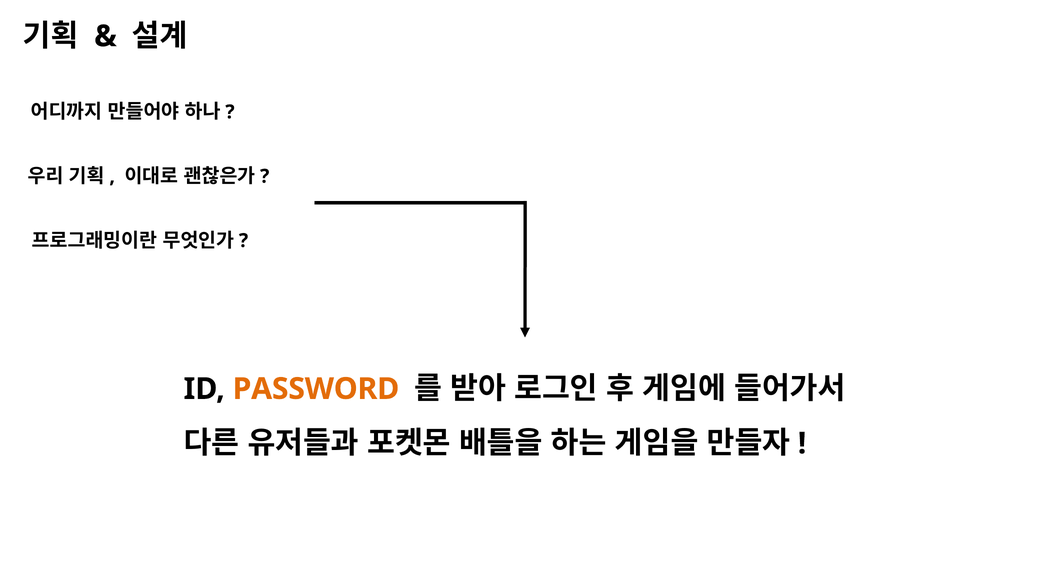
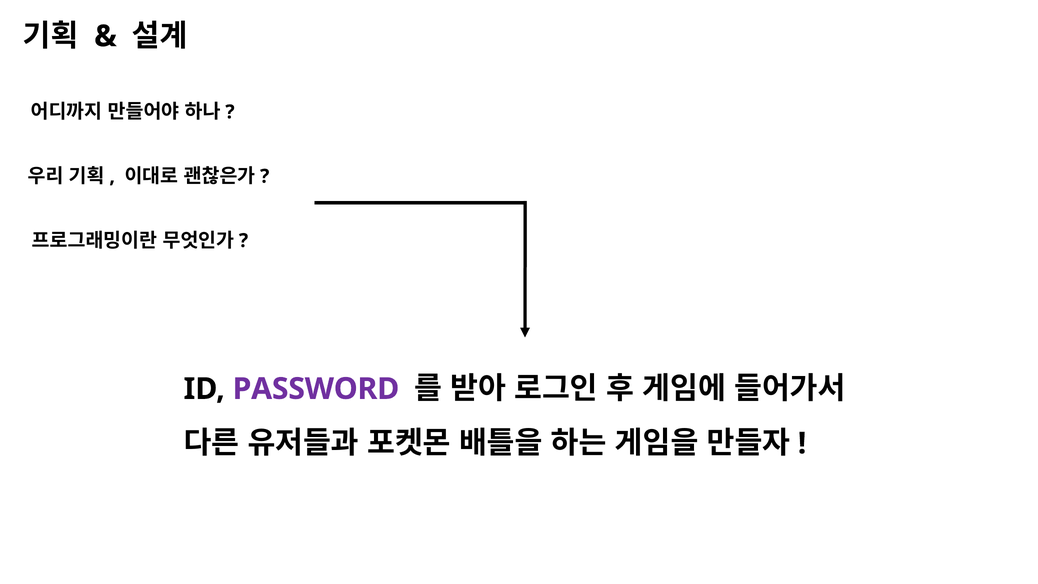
PASSWORD colour: orange -> purple
